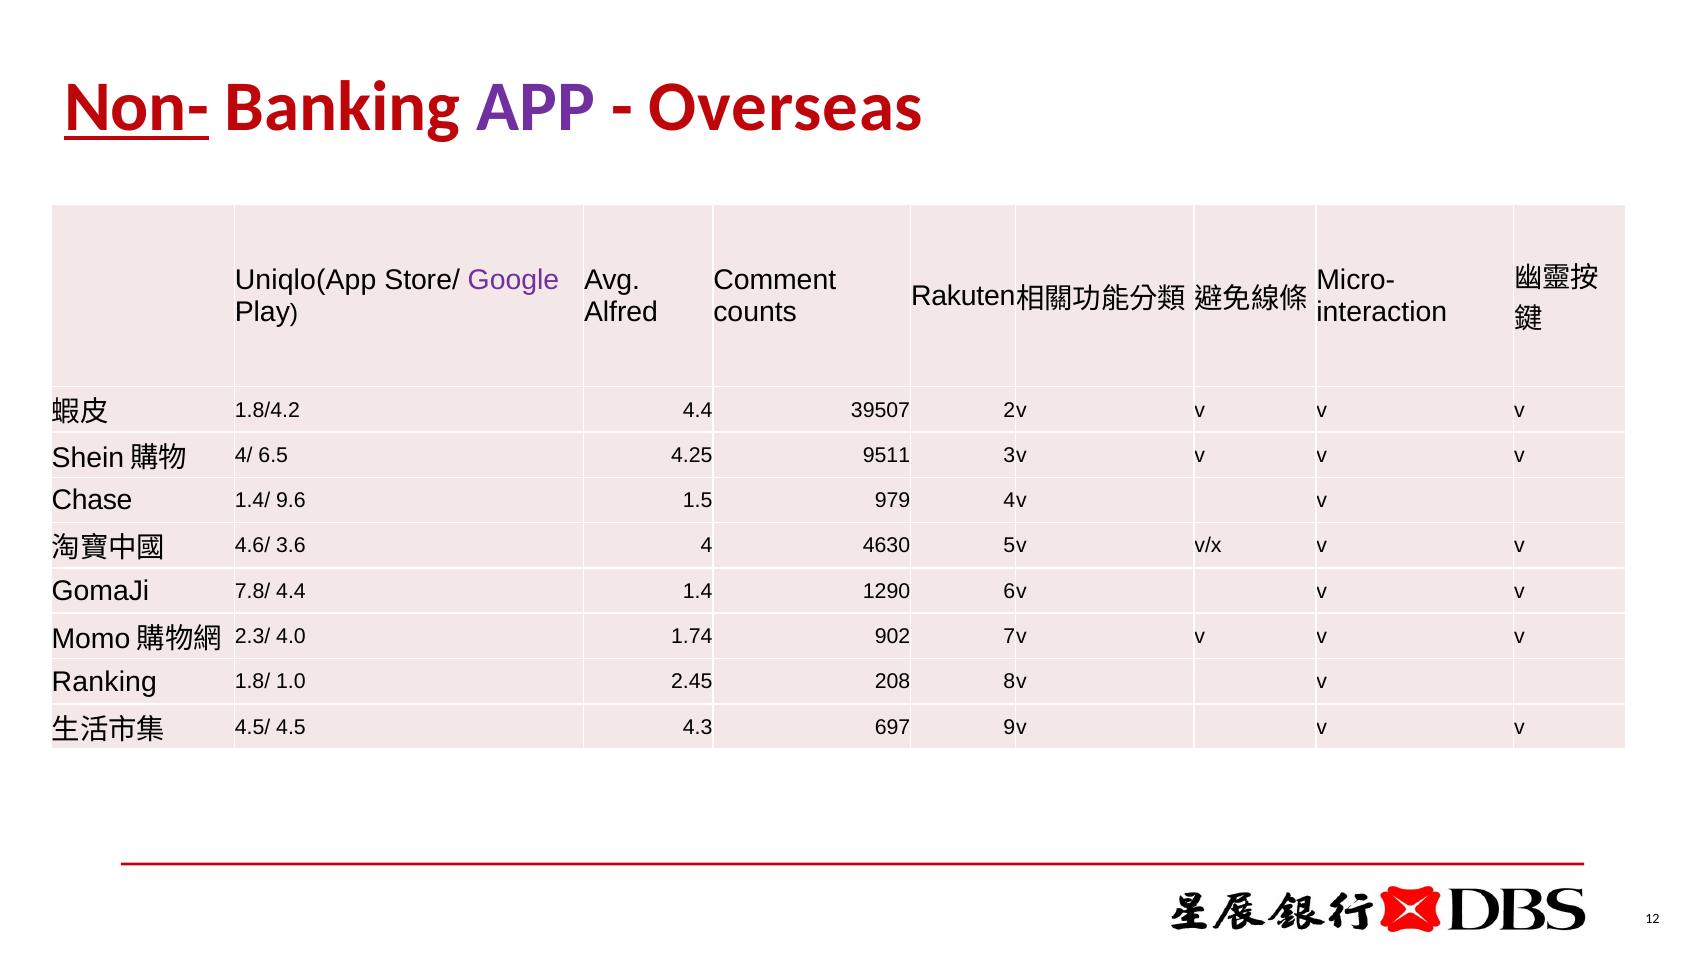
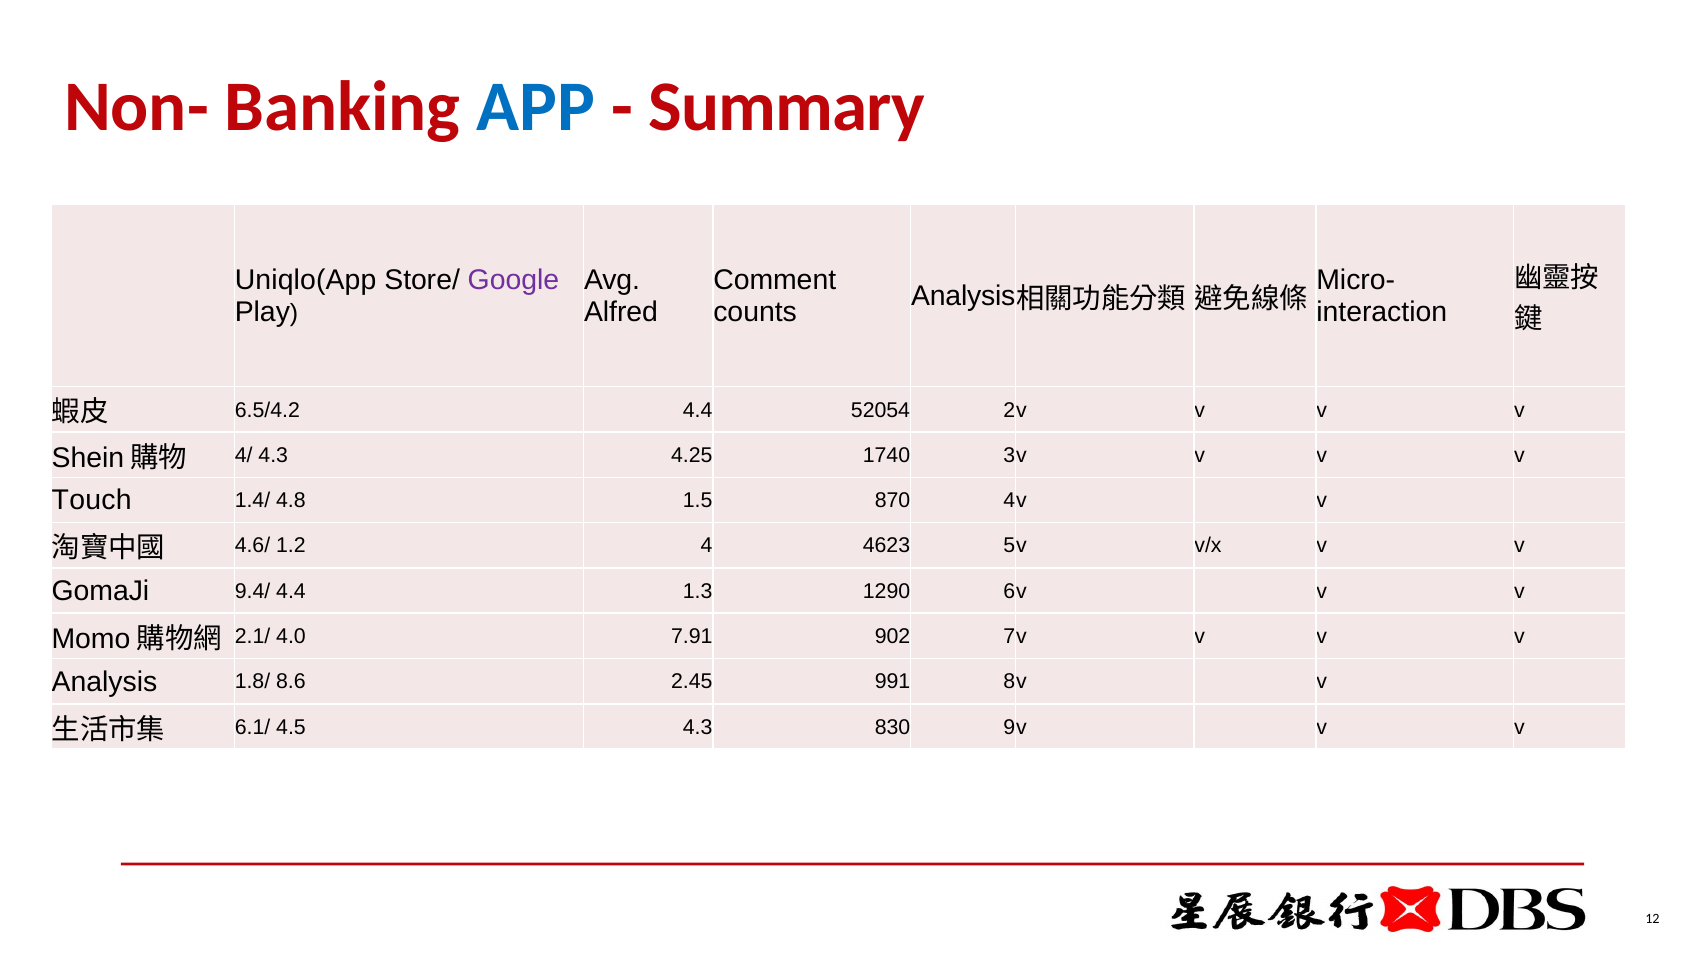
Non- underline: present -> none
APP colour: purple -> blue
Overseas: Overseas -> Summary
Rakuten at (963, 296): Rakuten -> Analysis
1.8/4.2: 1.8/4.2 -> 6.5/4.2
39507: 39507 -> 52054
4/ 6.5: 6.5 -> 4.3
9511: 9511 -> 1740
Chase: Chase -> Touch
9.6: 9.6 -> 4.8
979: 979 -> 870
3.6: 3.6 -> 1.2
4630: 4630 -> 4623
7.8/: 7.8/ -> 9.4/
1.4: 1.4 -> 1.3
2.3/: 2.3/ -> 2.1/
1.74: 1.74 -> 7.91
Ranking at (104, 682): Ranking -> Analysis
1.0: 1.0 -> 8.6
208: 208 -> 991
4.5/: 4.5/ -> 6.1/
697: 697 -> 830
